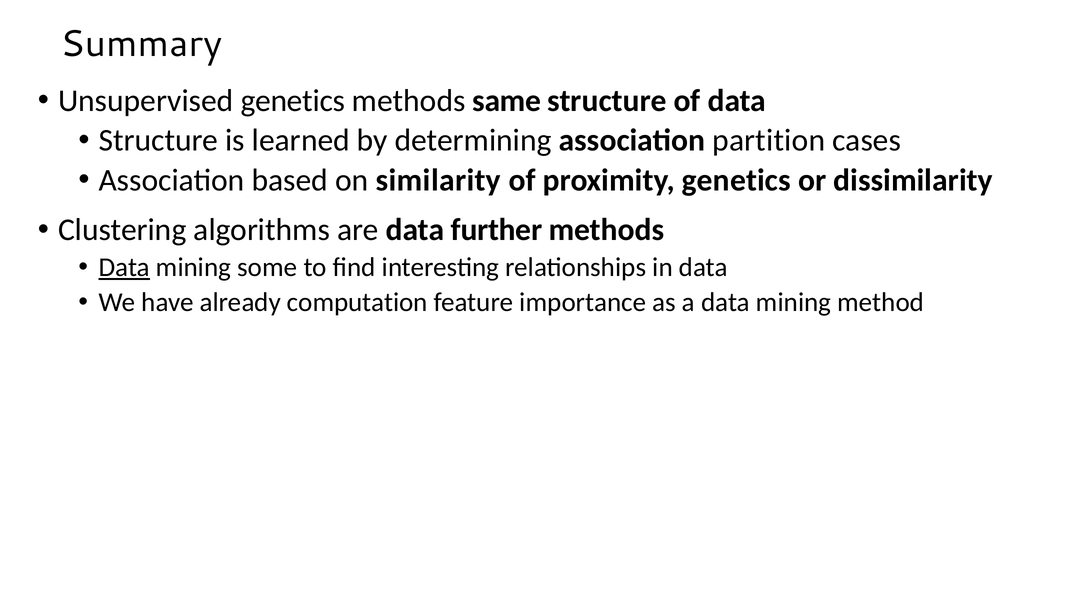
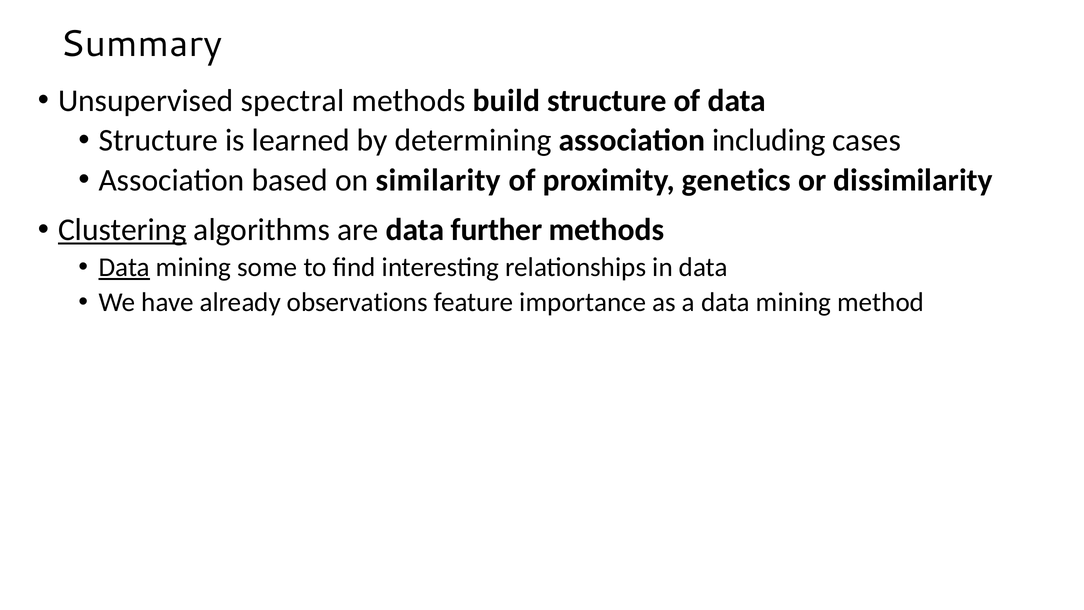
Unsupervised genetics: genetics -> spectral
same: same -> build
partition: partition -> including
Clustering underline: none -> present
computation: computation -> observations
